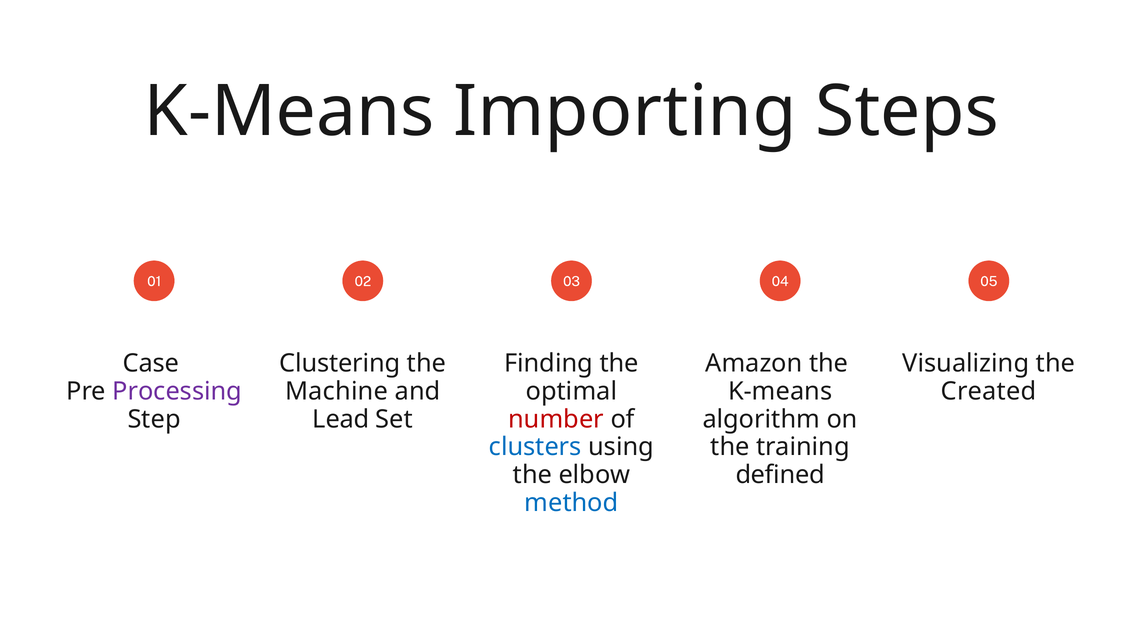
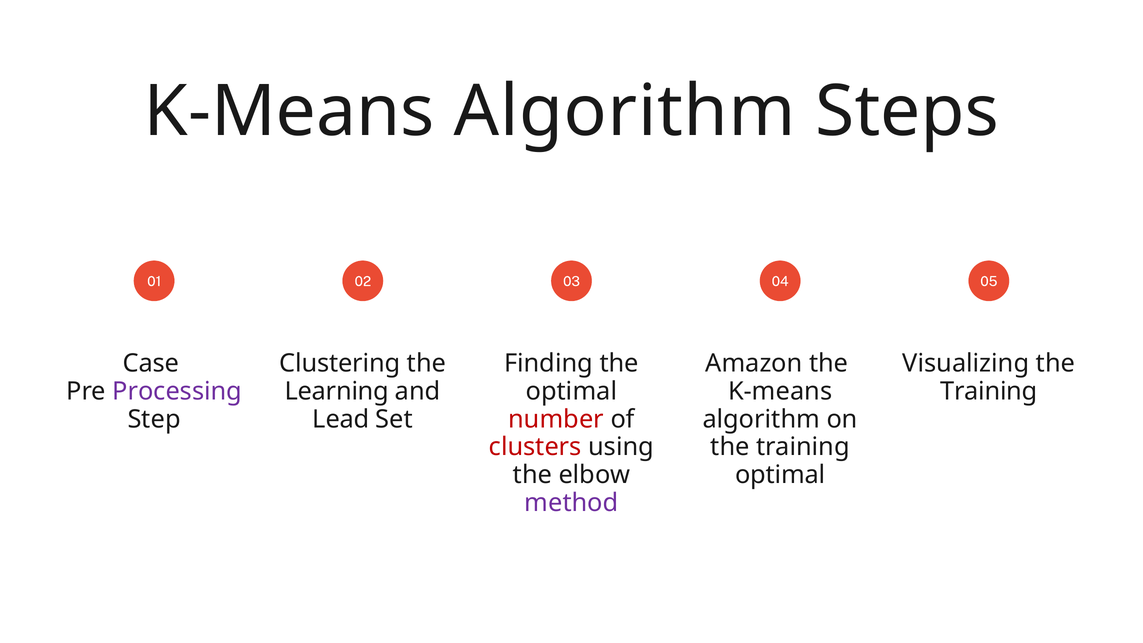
Importing at (625, 112): Importing -> Algorithm
Machine: Machine -> Learning
Created at (989, 391): Created -> Training
clusters colour: blue -> red
defined at (780, 475): defined -> optimal
method colour: blue -> purple
